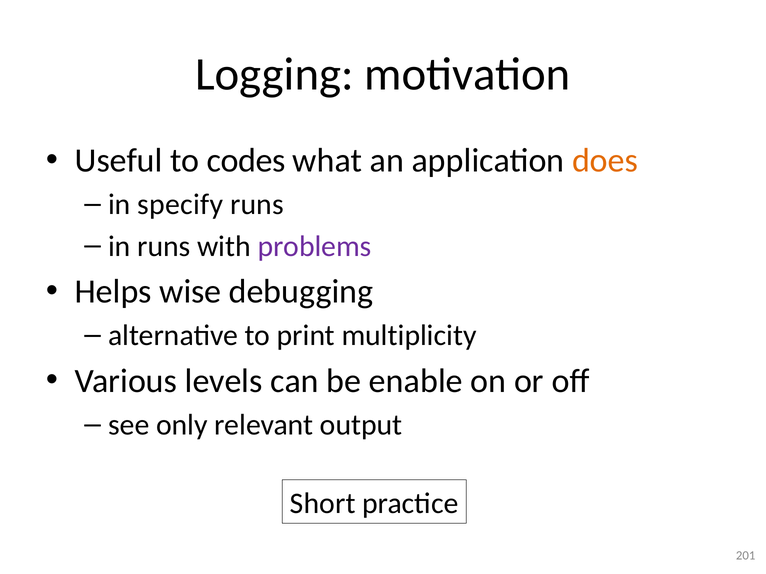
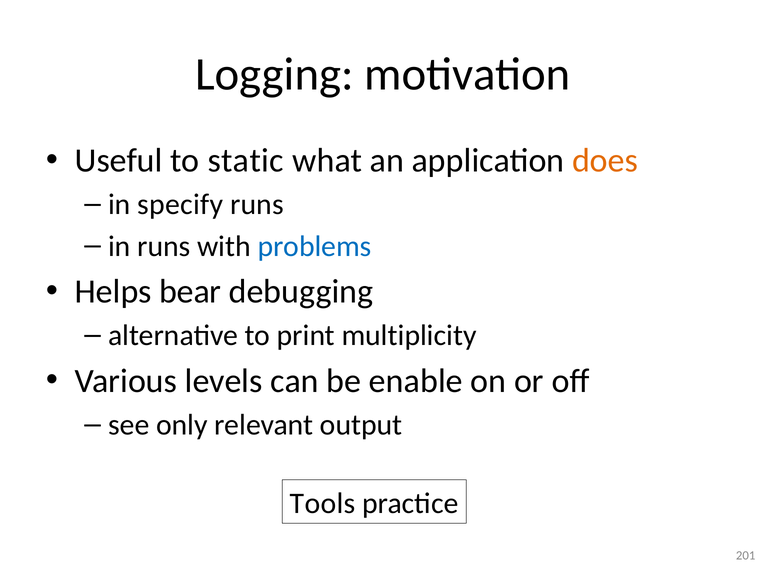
codes: codes -> static
problems colour: purple -> blue
wise: wise -> bear
Short: Short -> Tools
